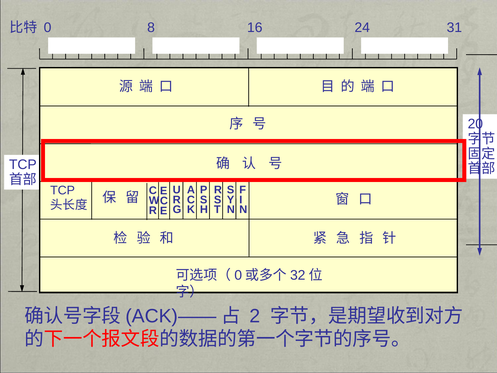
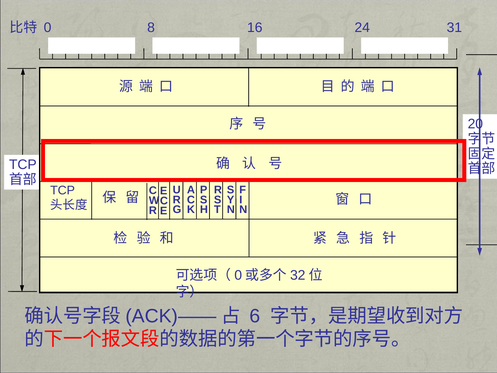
2: 2 -> 6
